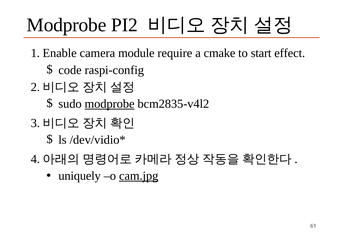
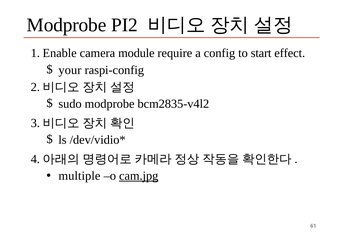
cmake: cmake -> config
code: code -> your
modprobe at (110, 104) underline: present -> none
uniquely: uniquely -> multiple
